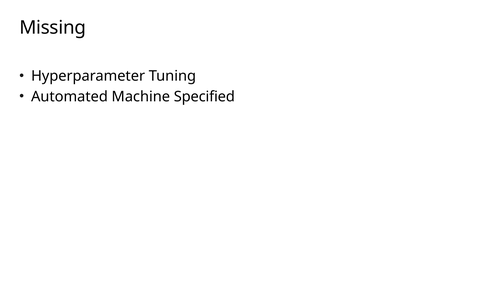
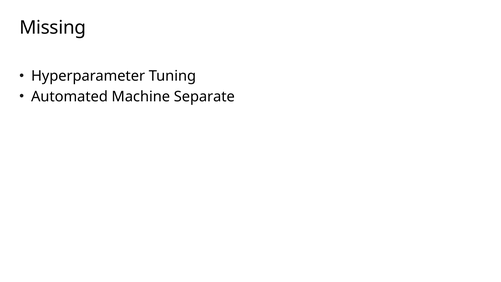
Specified: Specified -> Separate
